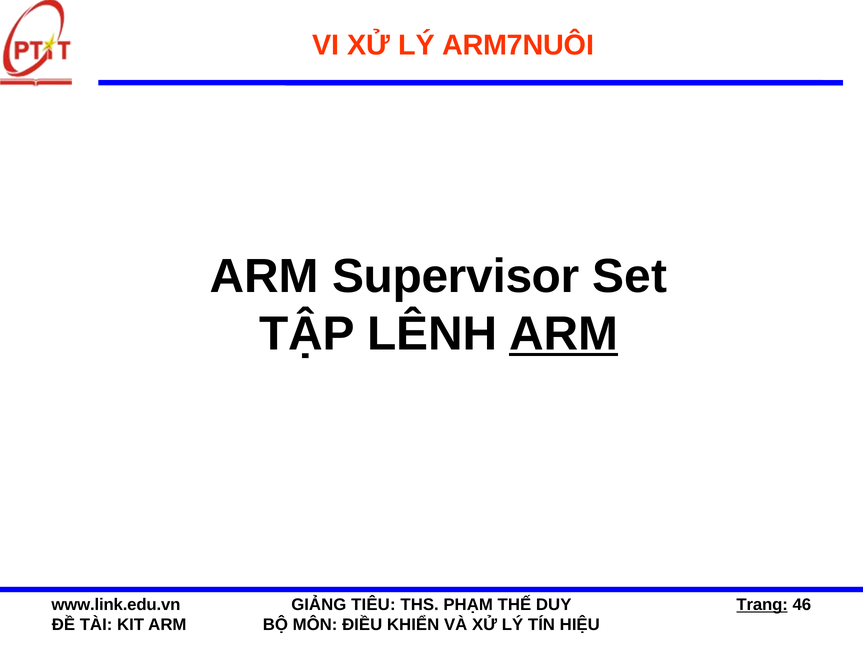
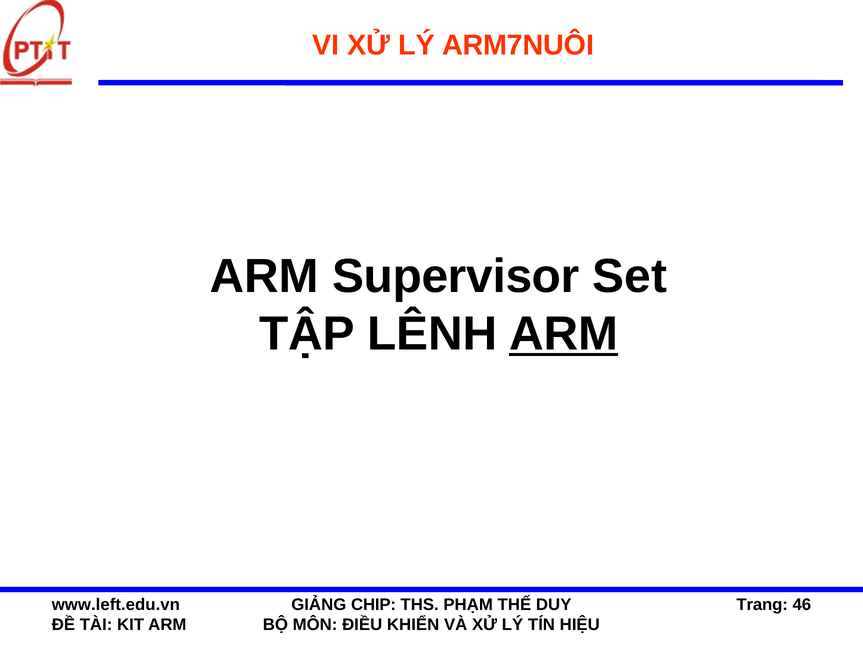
www.link.edu.vn: www.link.edu.vn -> www.left.edu.vn
TIÊU: TIÊU -> CHIP
Trang underline: present -> none
